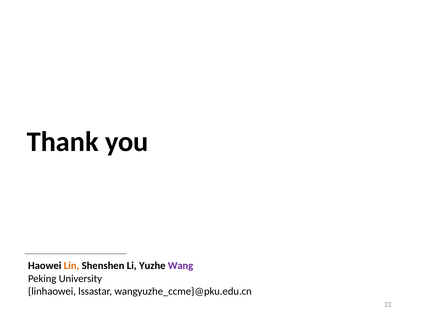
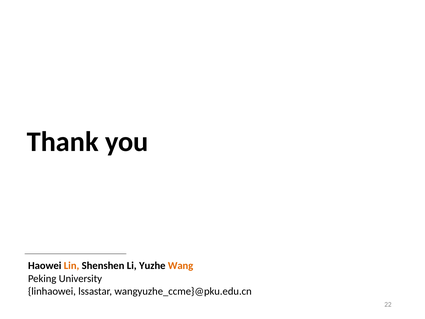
Wang colour: purple -> orange
